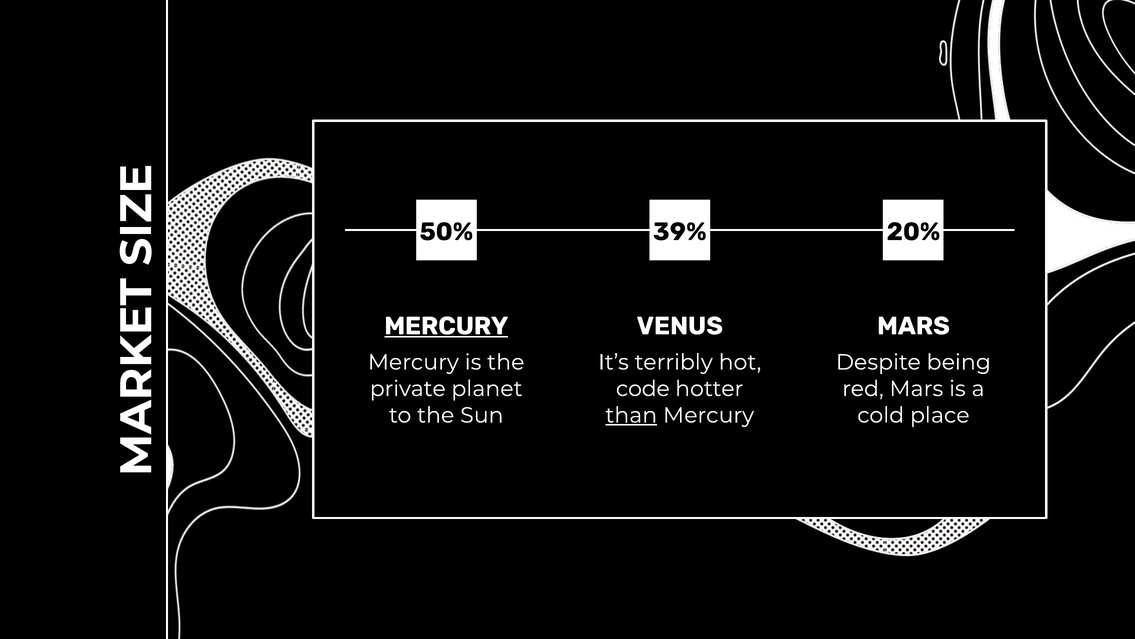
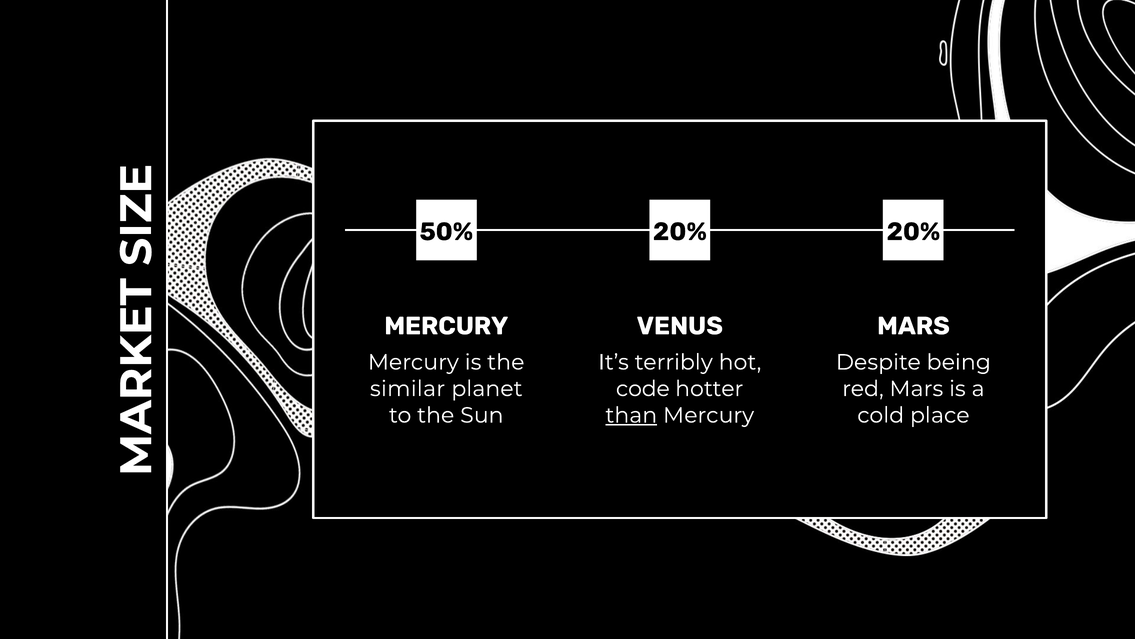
50% 39%: 39% -> 20%
MERCURY at (446, 326) underline: present -> none
private: private -> similar
